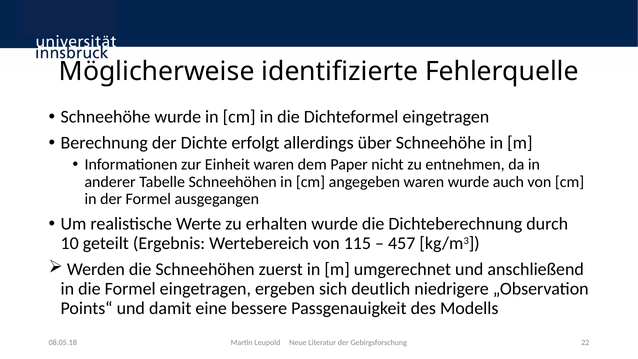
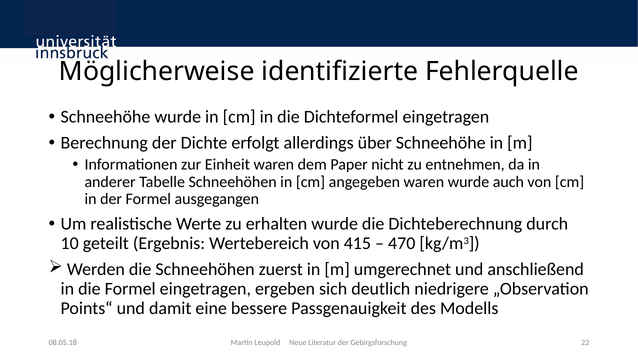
115: 115 -> 415
457: 457 -> 470
